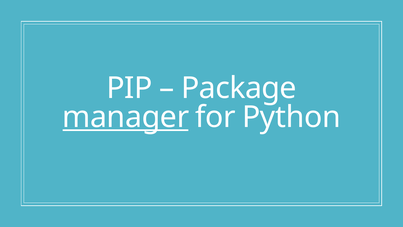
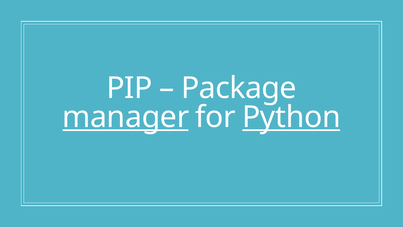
Python underline: none -> present
